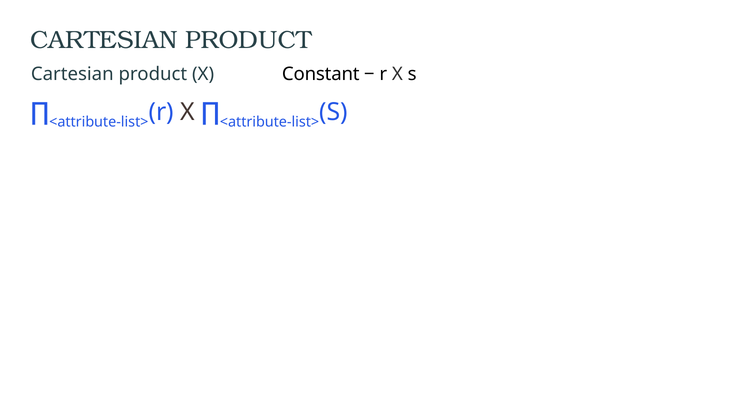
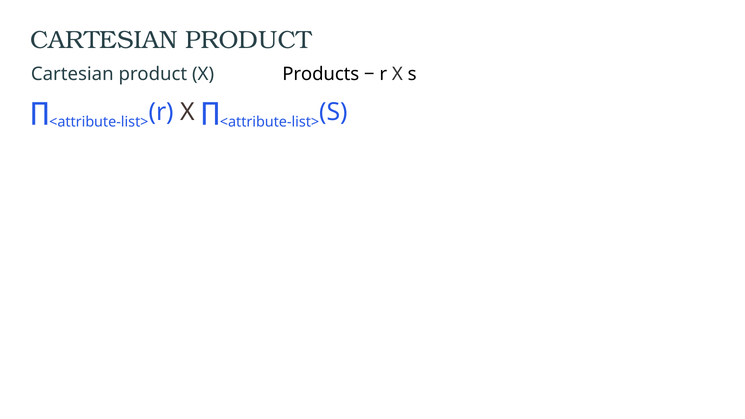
Constant: Constant -> Products
